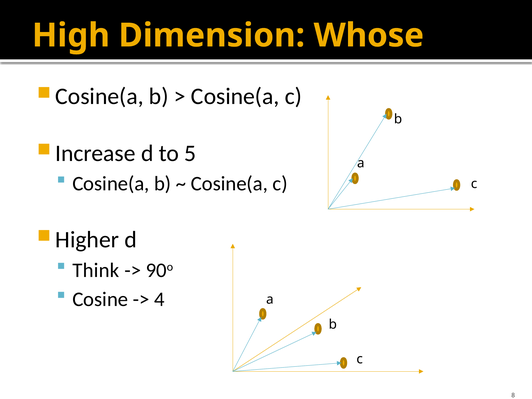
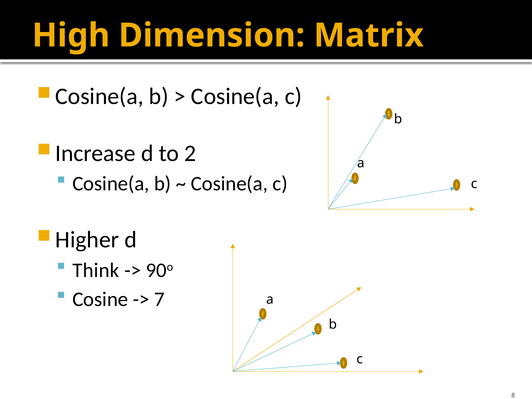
Whose: Whose -> Matrix
5: 5 -> 2
4: 4 -> 7
